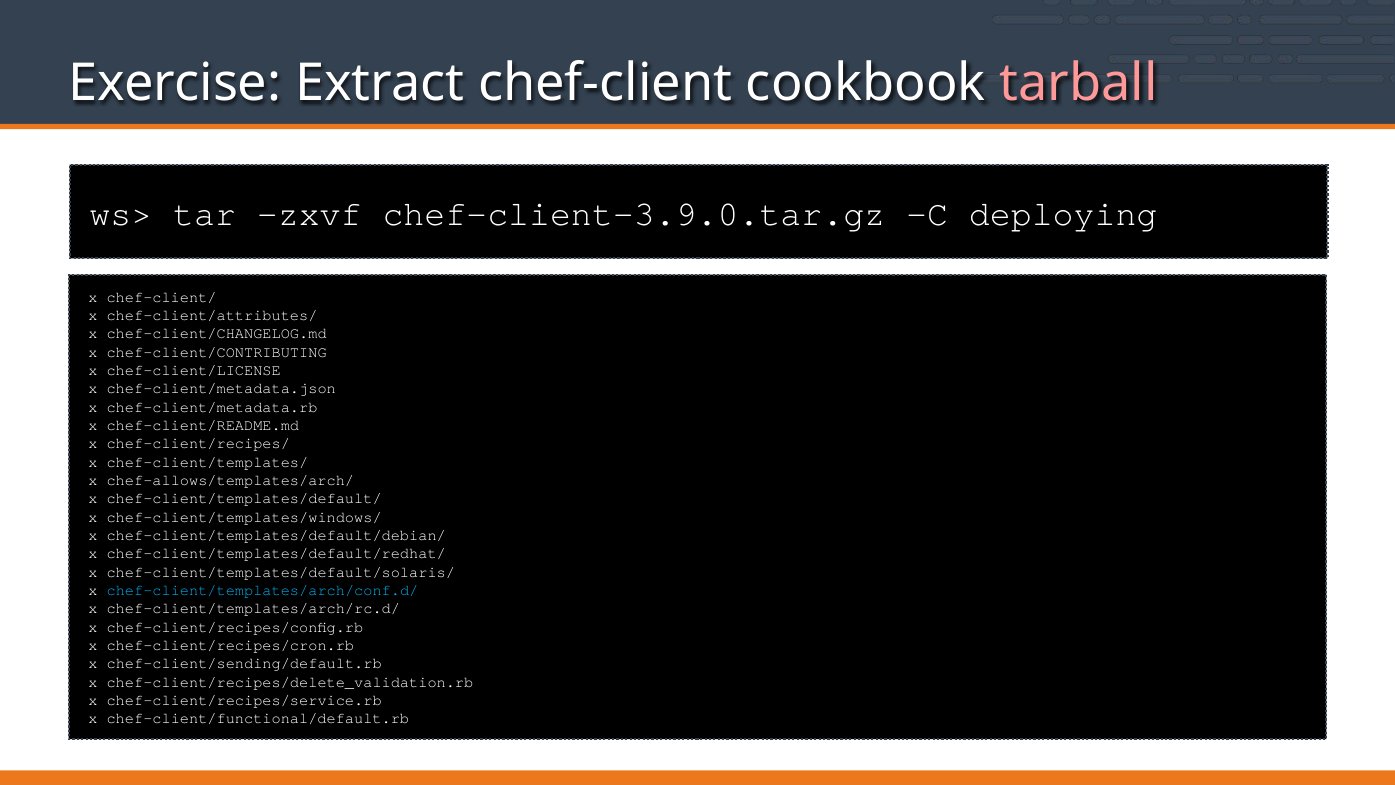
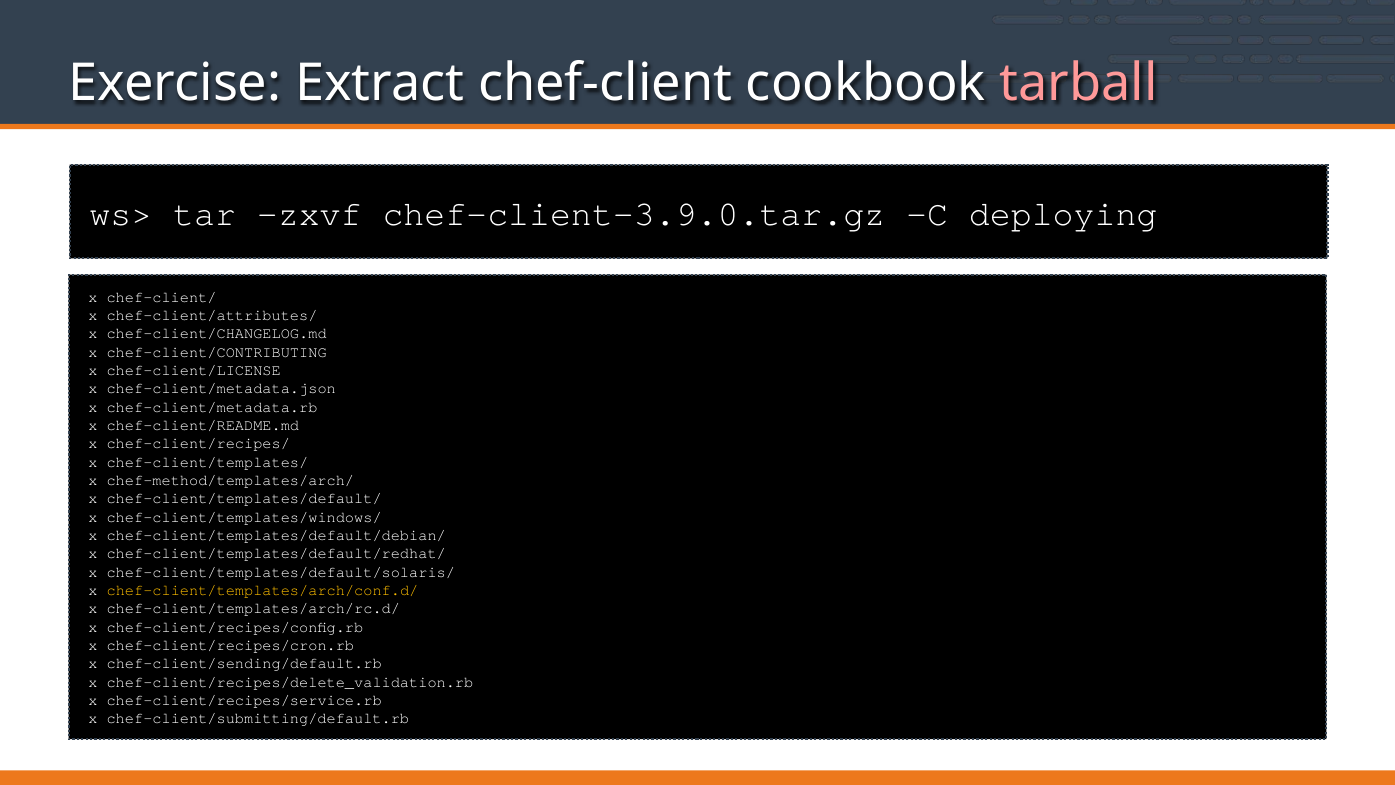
chef-allows/templates/arch/: chef-allows/templates/arch/ -> chef-method/templates/arch/
chef-client/templates/arch/conf.d/ colour: light blue -> yellow
chef-client/functional/default.rb: chef-client/functional/default.rb -> chef-client/submitting/default.rb
